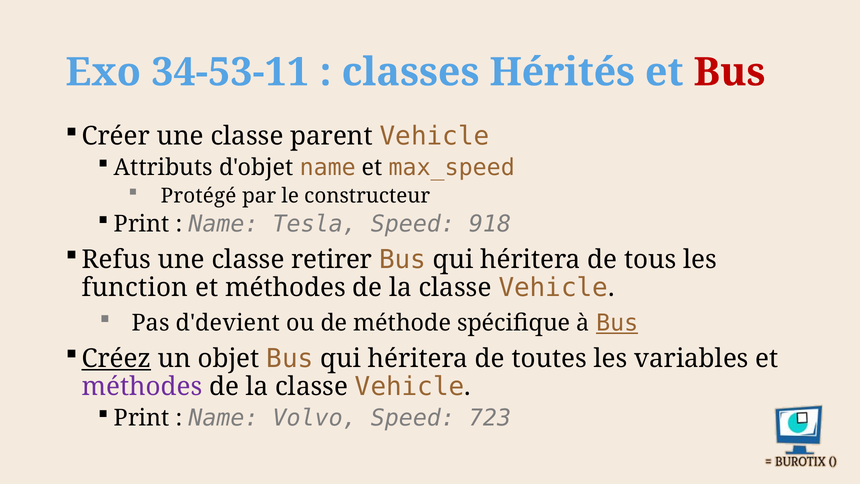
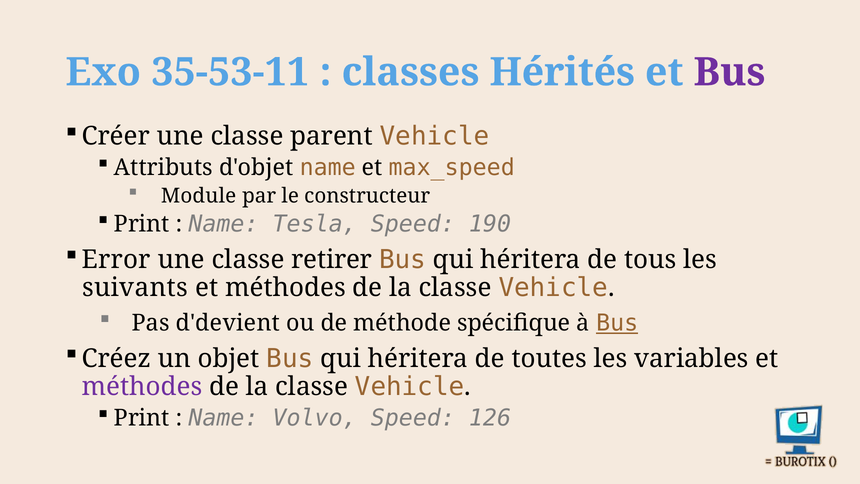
34-53-11: 34-53-11 -> 35-53-11
Bus at (729, 72) colour: red -> purple
Protégé: Protégé -> Module
918: 918 -> 190
Refus: Refus -> Error
function: function -> suivants
Créez underline: present -> none
723: 723 -> 126
